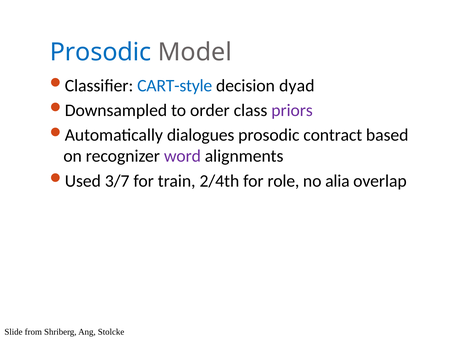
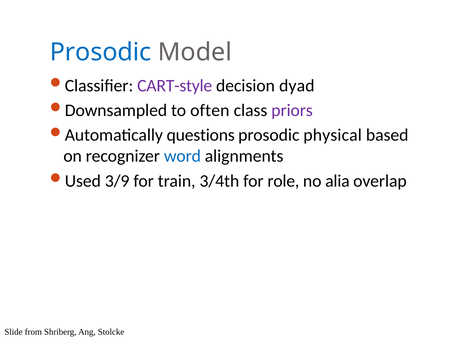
CART-style colour: blue -> purple
order: order -> often
dialogues: dialogues -> questions
contract: contract -> physical
word colour: purple -> blue
3/7: 3/7 -> 3/9
2/4th: 2/4th -> 3/4th
